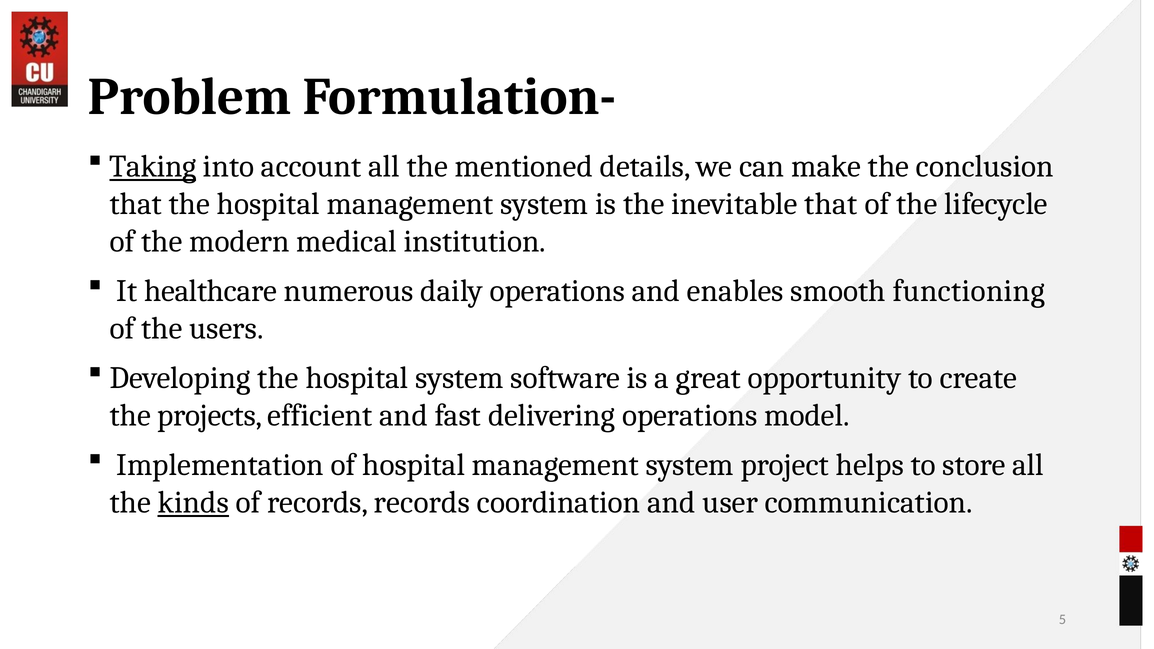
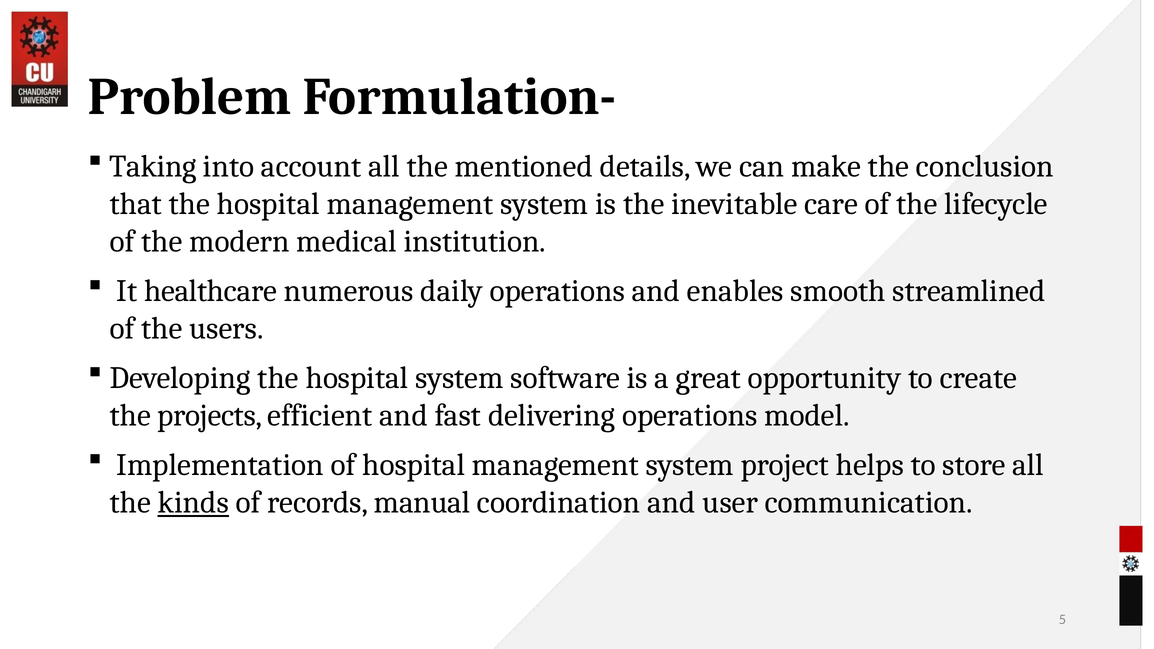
Taking underline: present -> none
inevitable that: that -> care
functioning: functioning -> streamlined
records records: records -> manual
